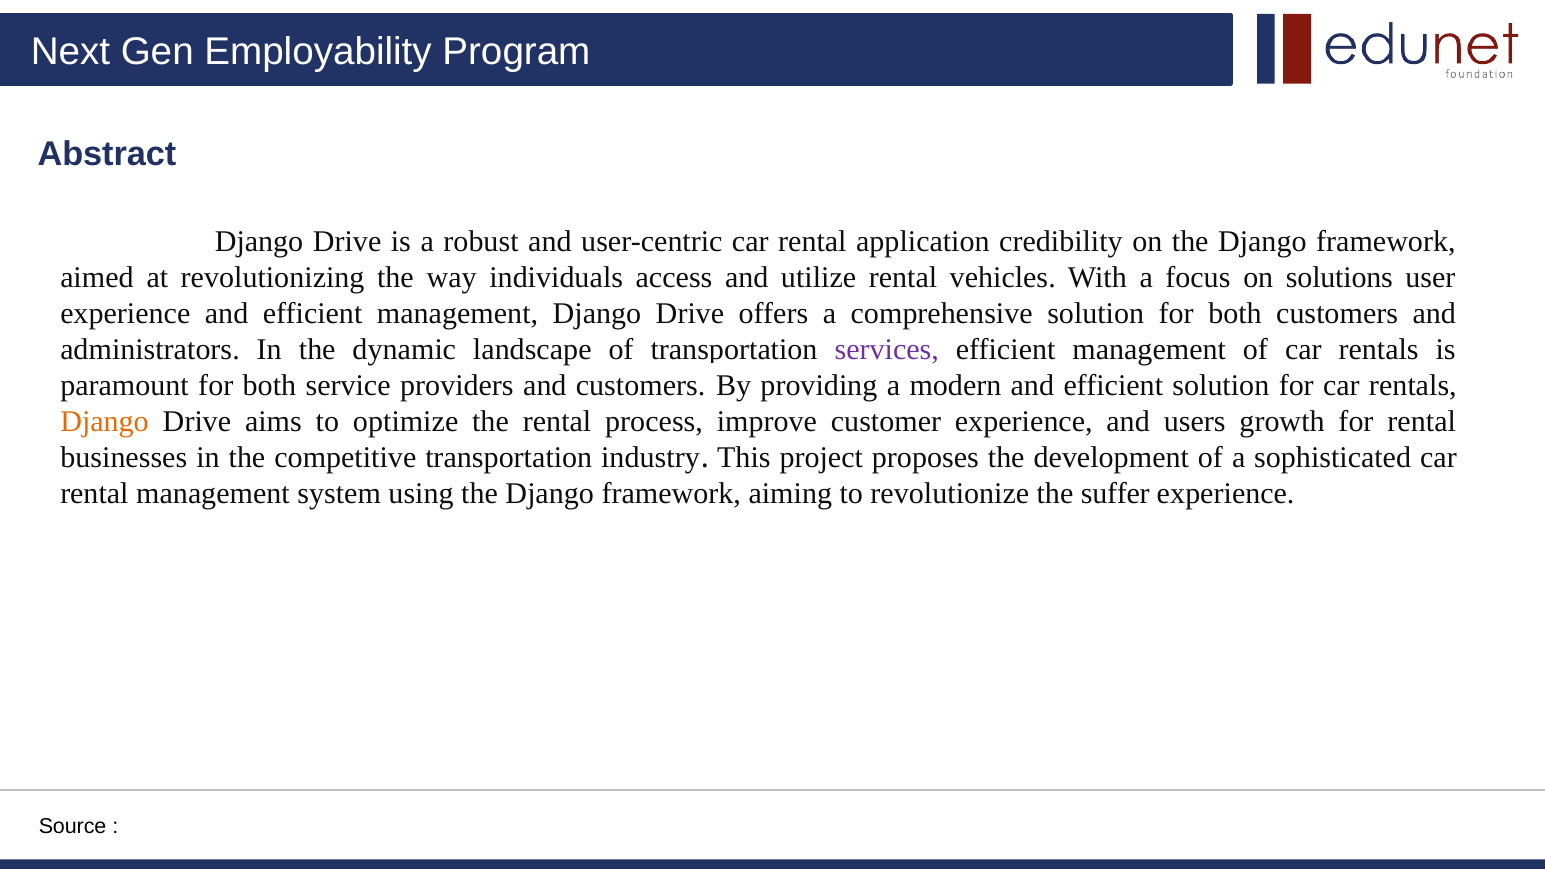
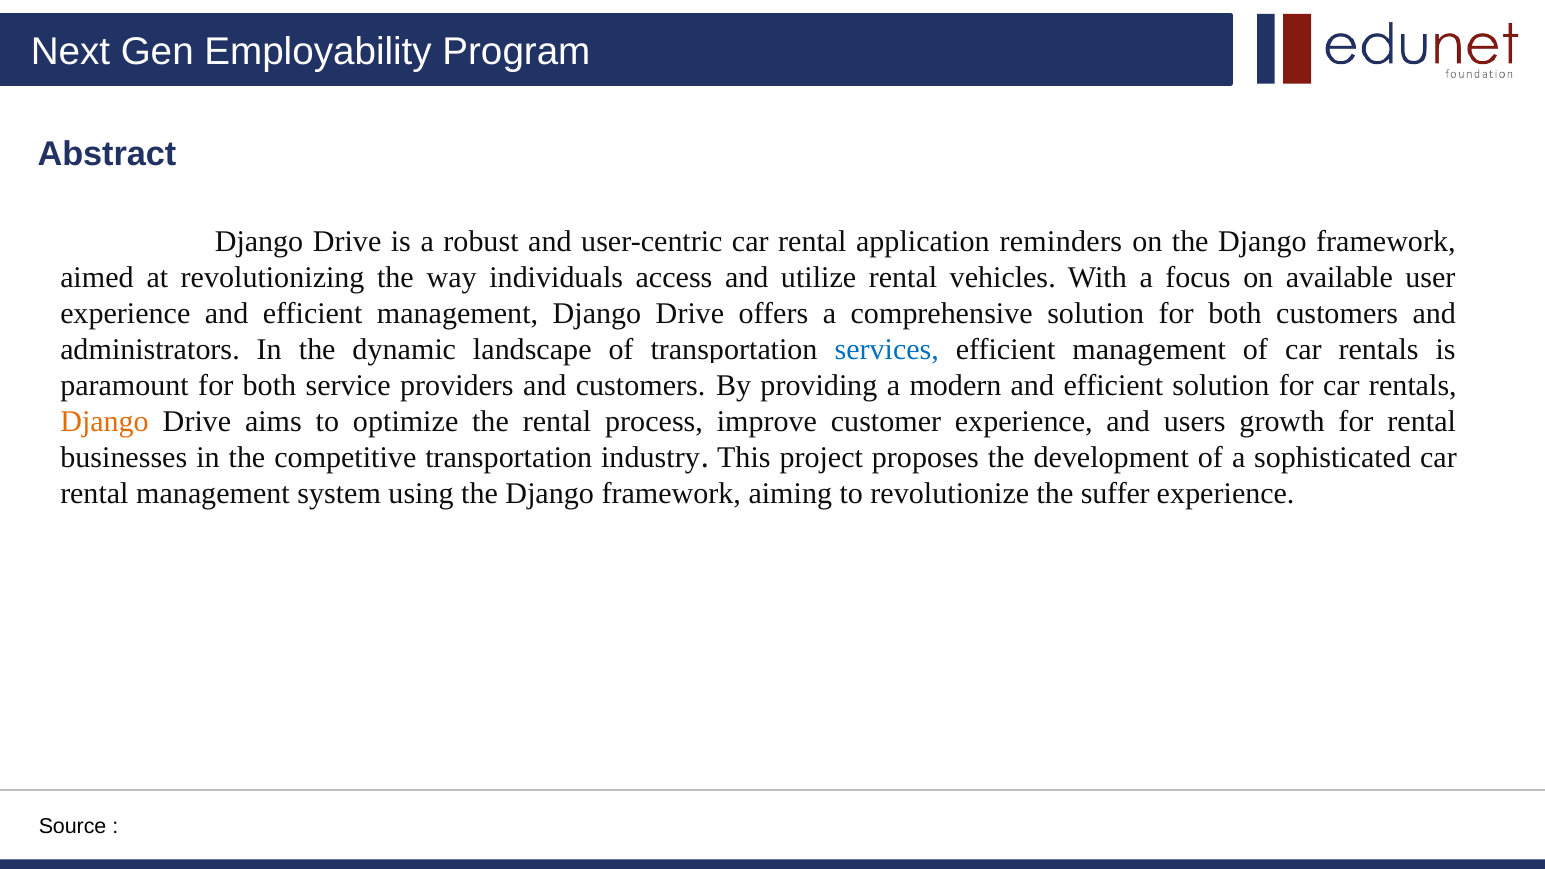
credibility: credibility -> reminders
solutions: solutions -> available
services colour: purple -> blue
